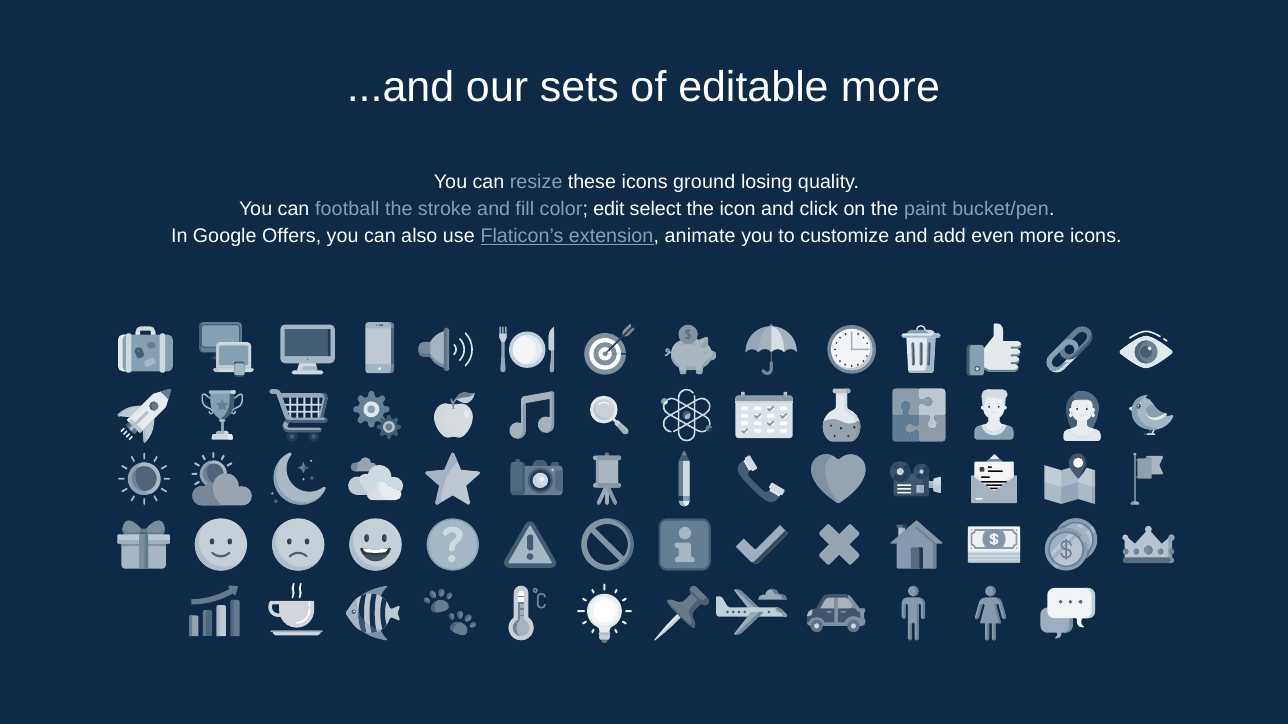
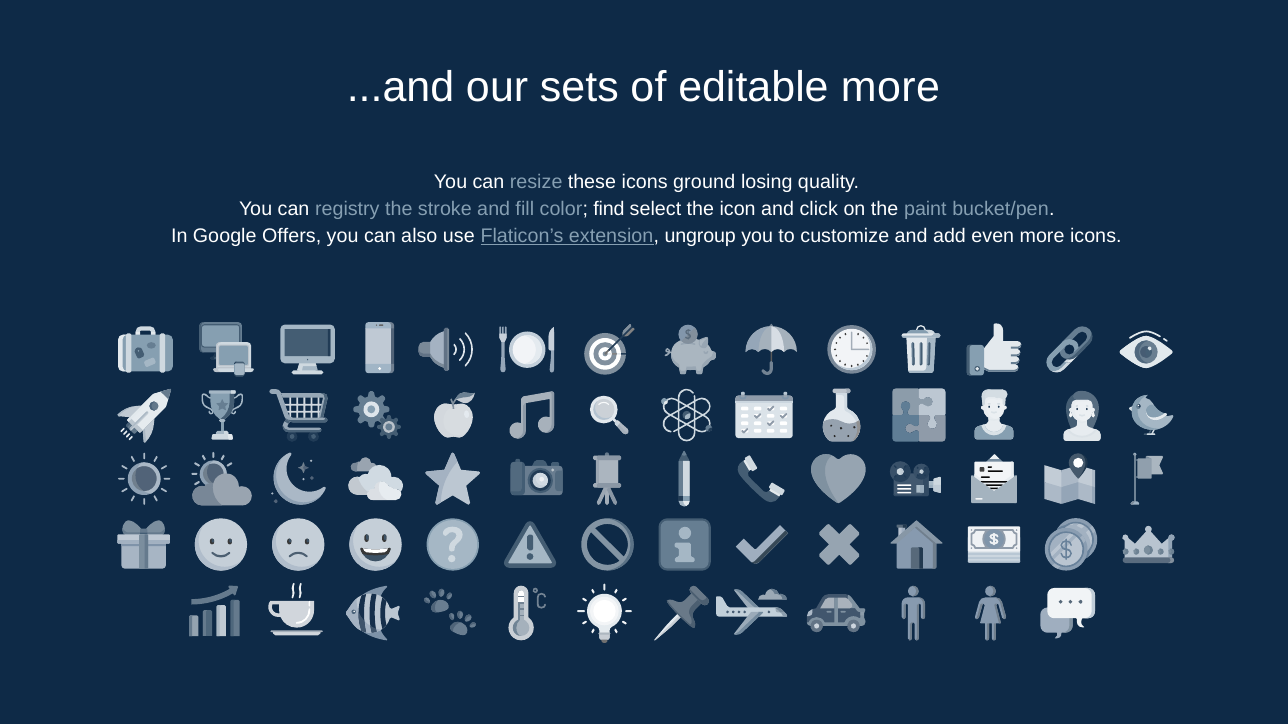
football: football -> registry
edit: edit -> find
animate: animate -> ungroup
